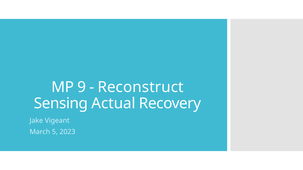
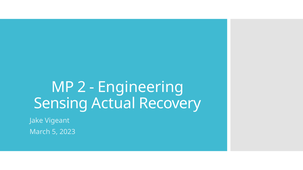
9: 9 -> 2
Reconstruct: Reconstruct -> Engineering
